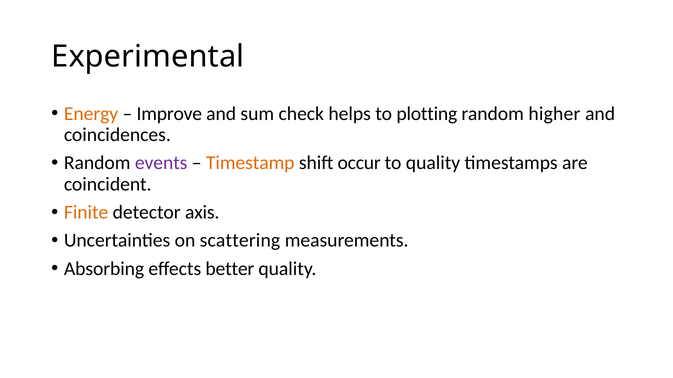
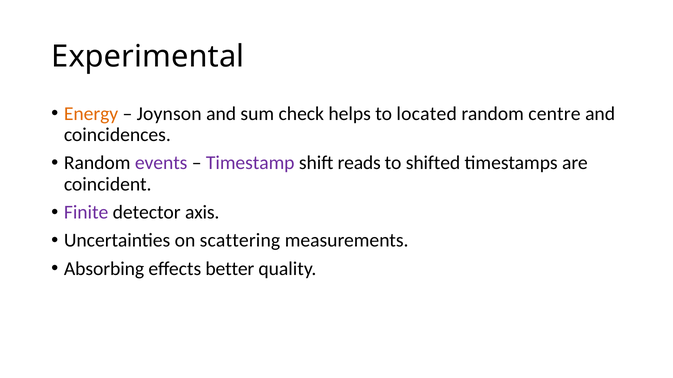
Improve: Improve -> Joynson
plotting: plotting -> located
higher: higher -> centre
Timestamp colour: orange -> purple
occur: occur -> reads
to quality: quality -> shifted
Finite colour: orange -> purple
